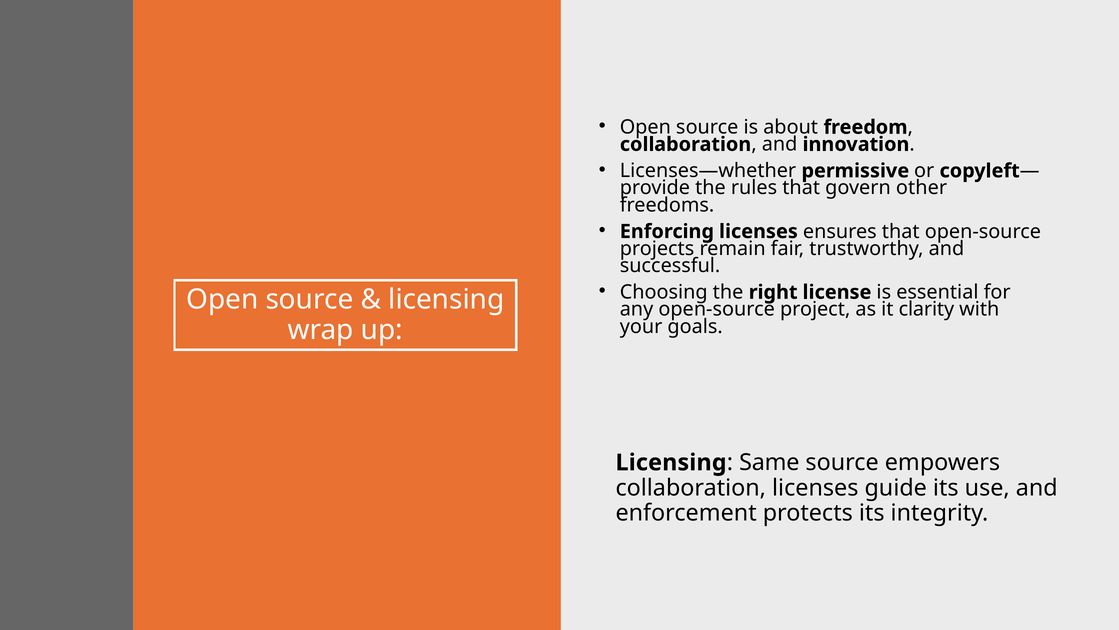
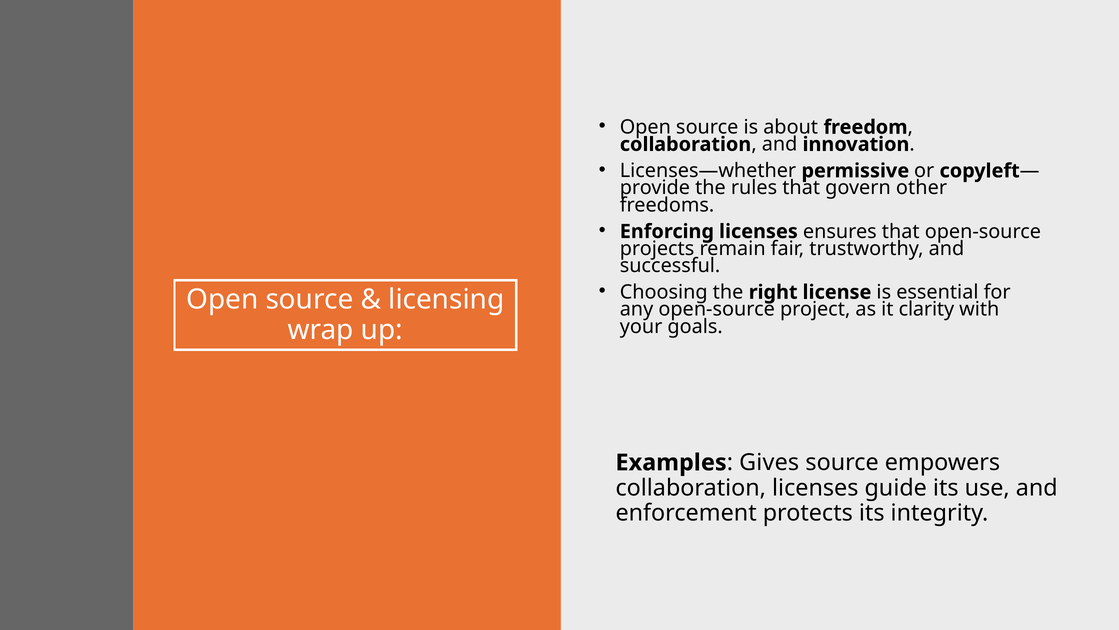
Licensing at (671, 462): Licensing -> Examples
Same: Same -> Gives
